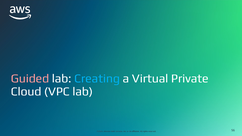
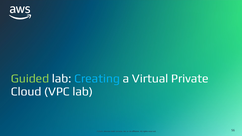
Guided colour: pink -> light green
